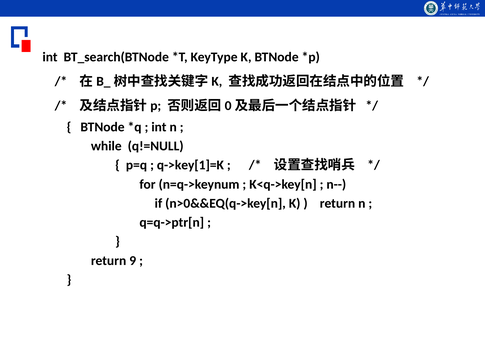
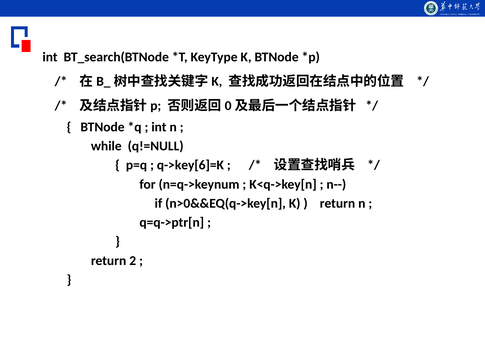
q->key[1]=K: q->key[1]=K -> q->key[6]=K
9: 9 -> 2
